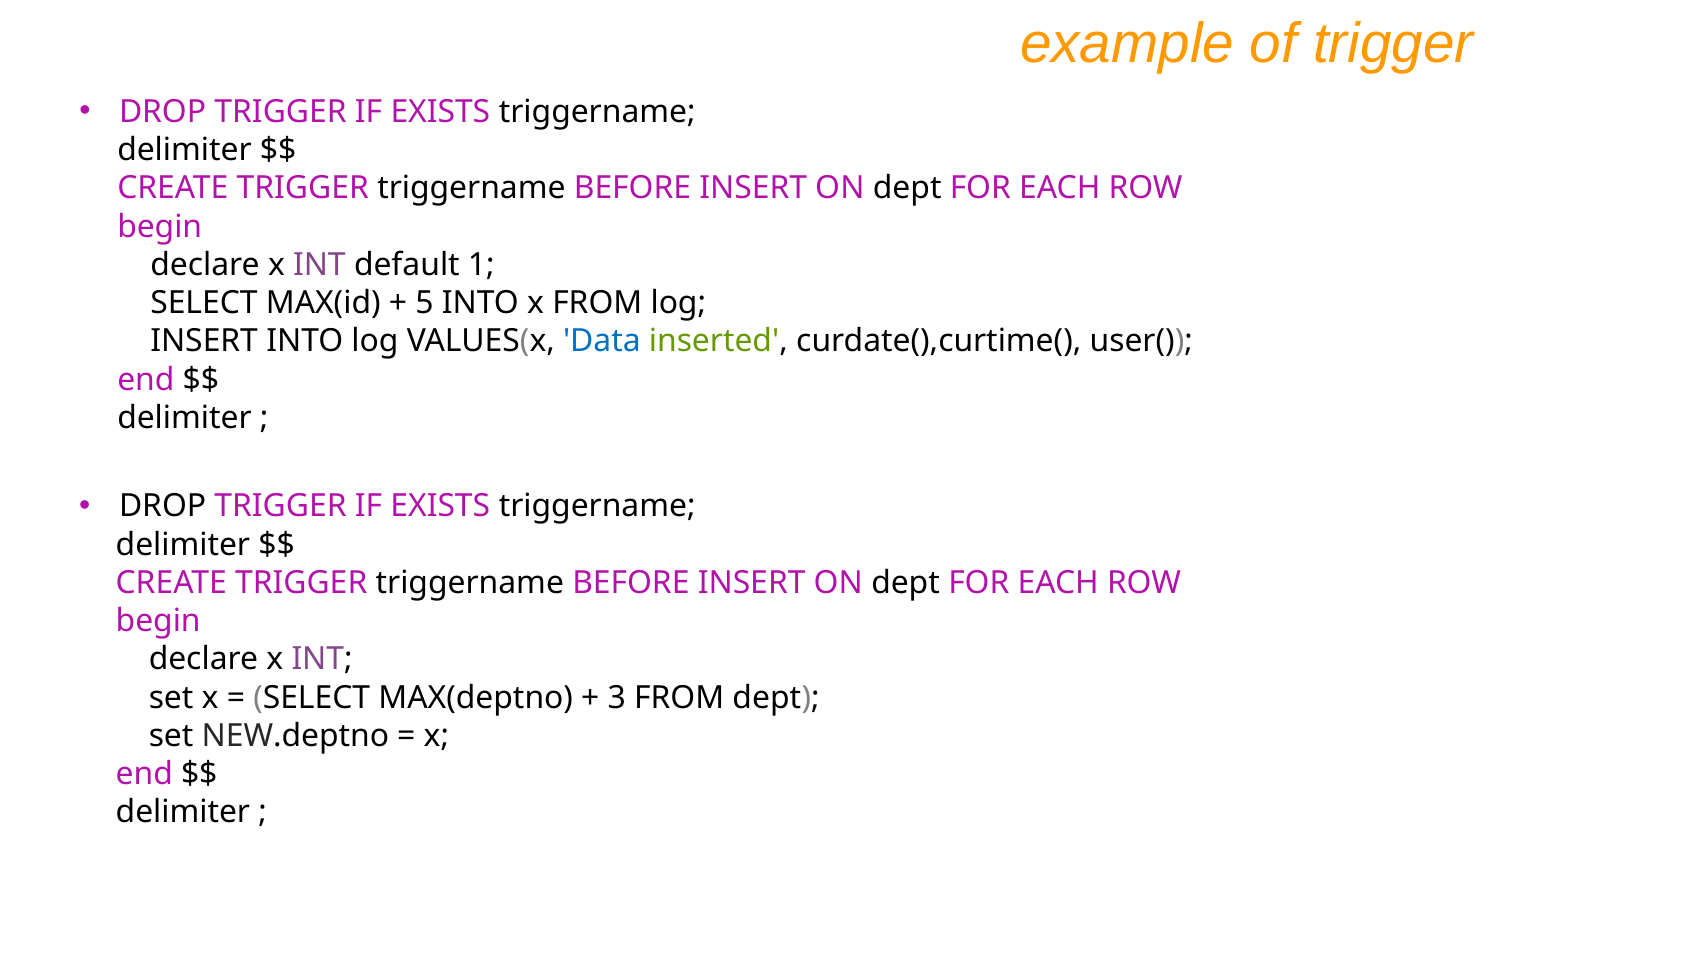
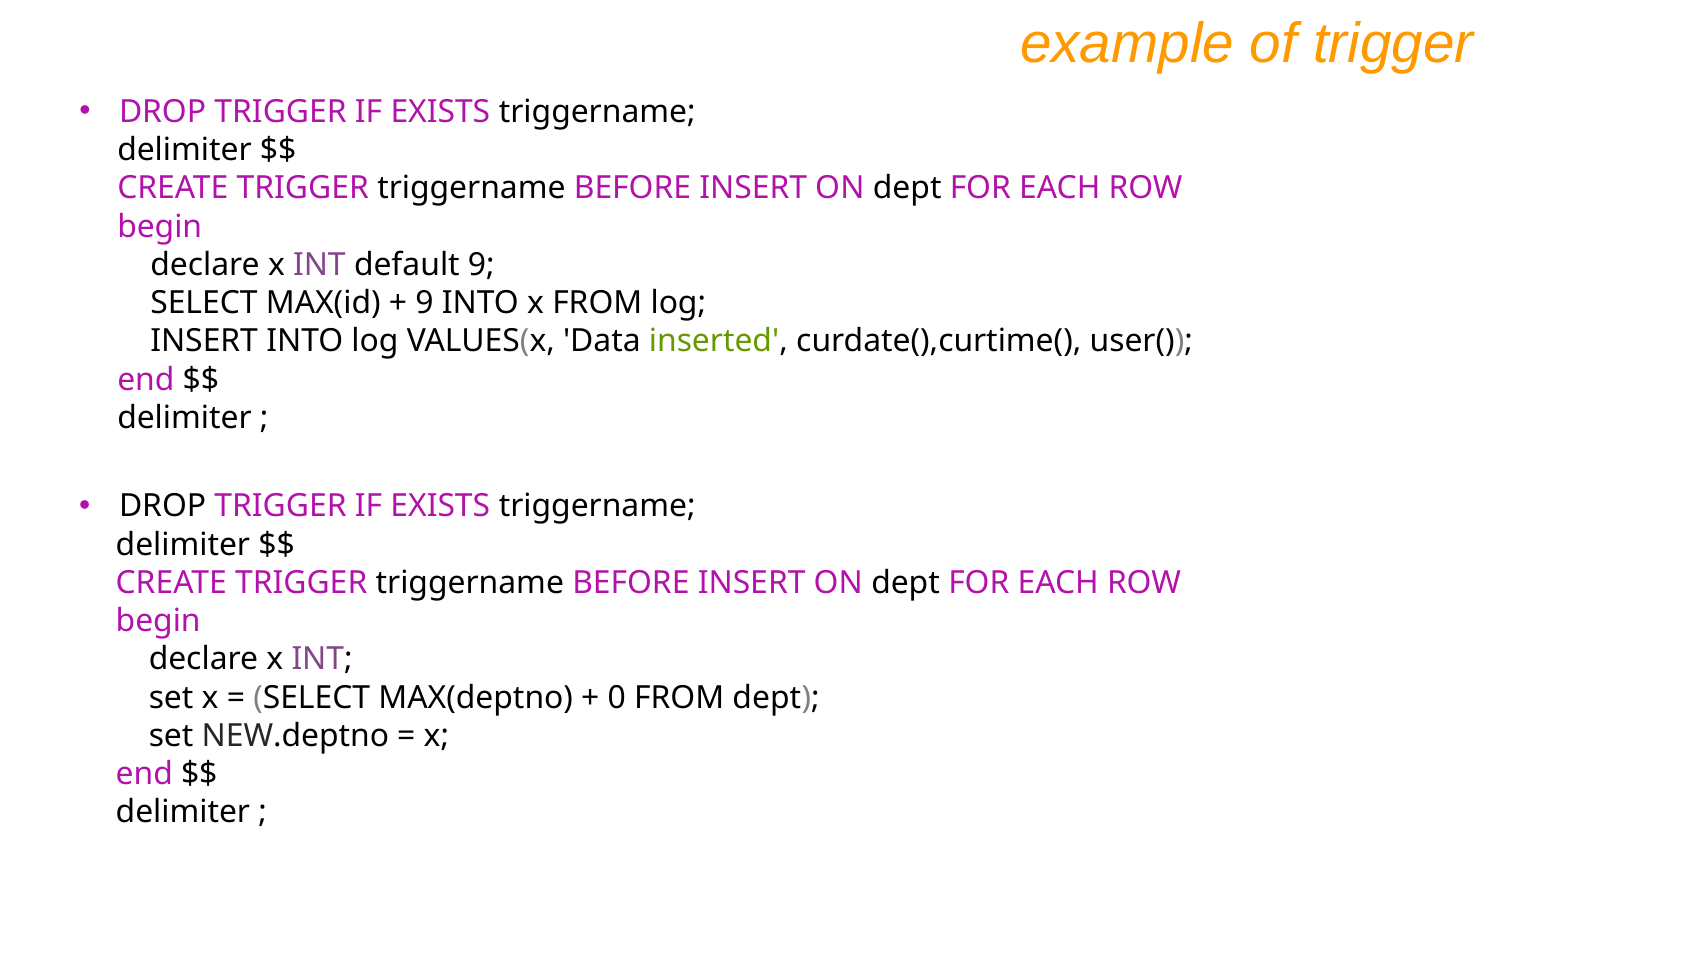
default 1: 1 -> 9
5 at (424, 303): 5 -> 9
Data colour: blue -> black
3: 3 -> 0
